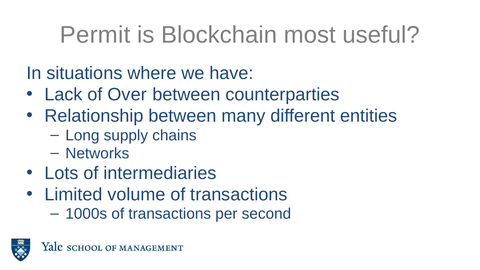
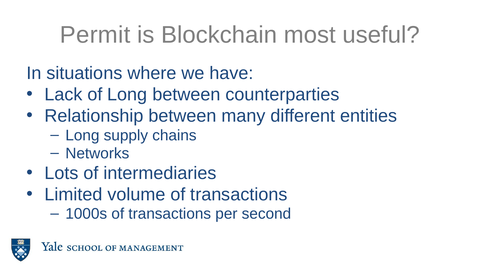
of Over: Over -> Long
